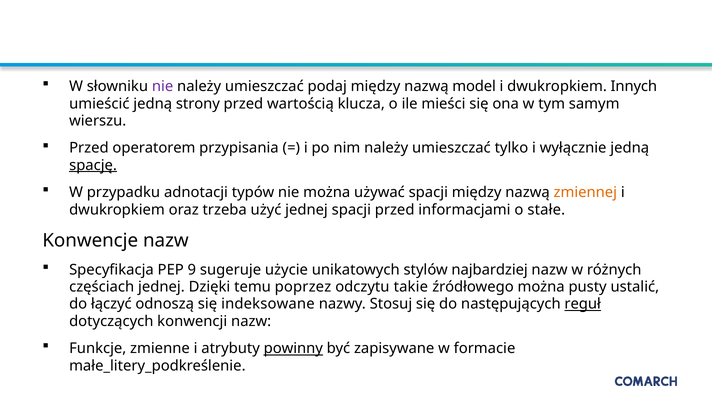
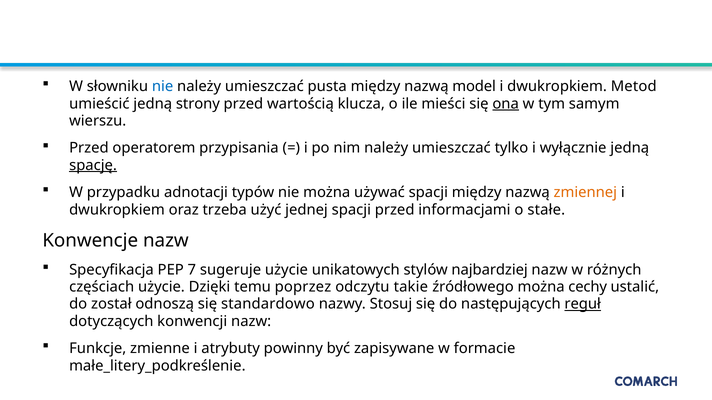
nie at (163, 87) colour: purple -> blue
podaj: podaj -> pusta
Innych: Innych -> Metod
ona underline: none -> present
9: 9 -> 7
częściach jednej: jednej -> użycie
pusty: pusty -> cechy
łączyć: łączyć -> został
indeksowane: indeksowane -> standardowo
powinny underline: present -> none
